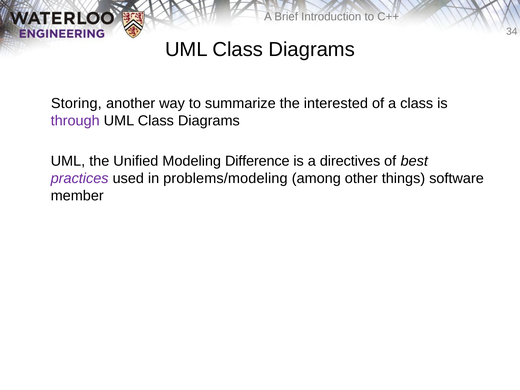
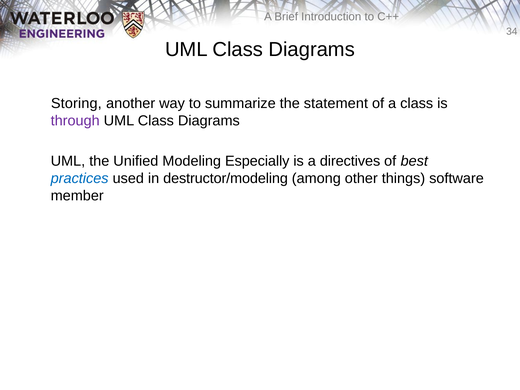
interested: interested -> statement
Difference: Difference -> Especially
practices colour: purple -> blue
problems/modeling: problems/modeling -> destructor/modeling
